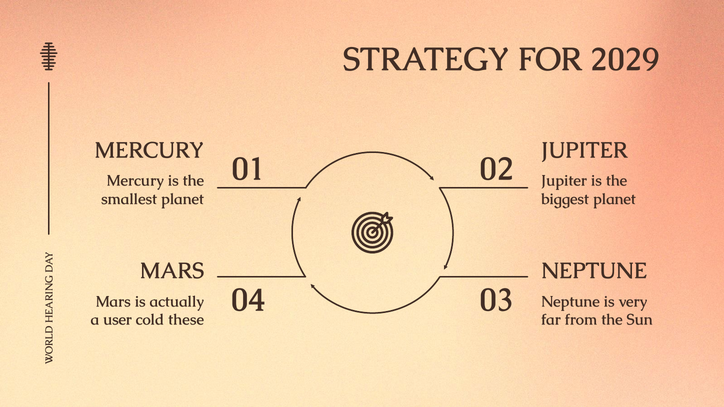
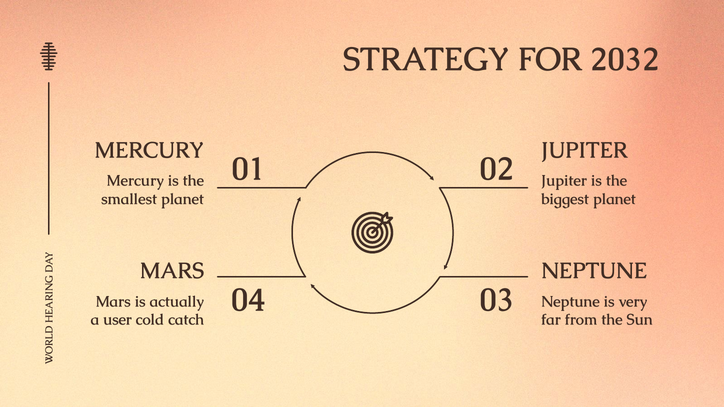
2029: 2029 -> 2032
these: these -> catch
